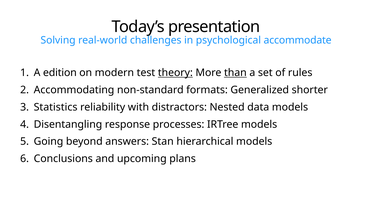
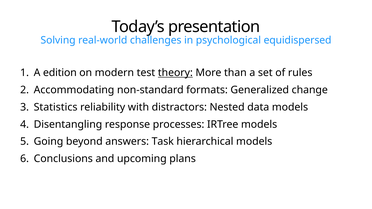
accommodate: accommodate -> equidispersed
than underline: present -> none
shorter: shorter -> change
Stan: Stan -> Task
